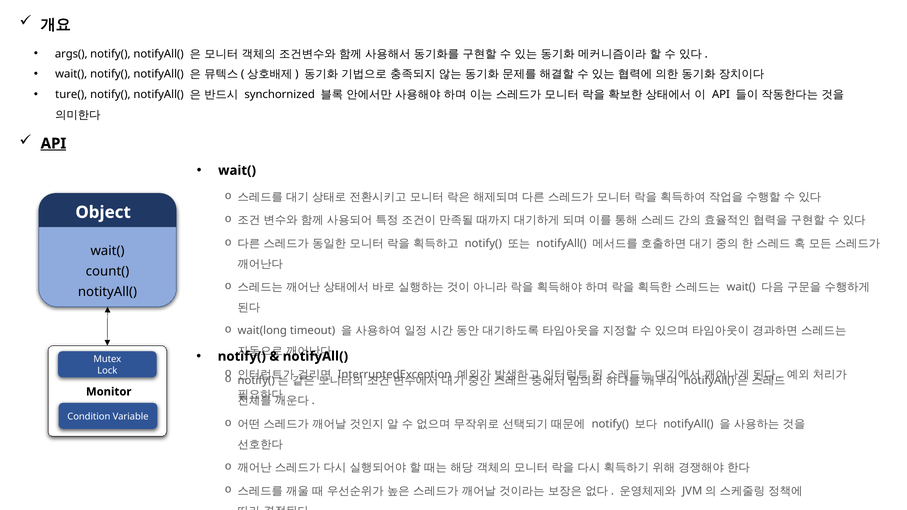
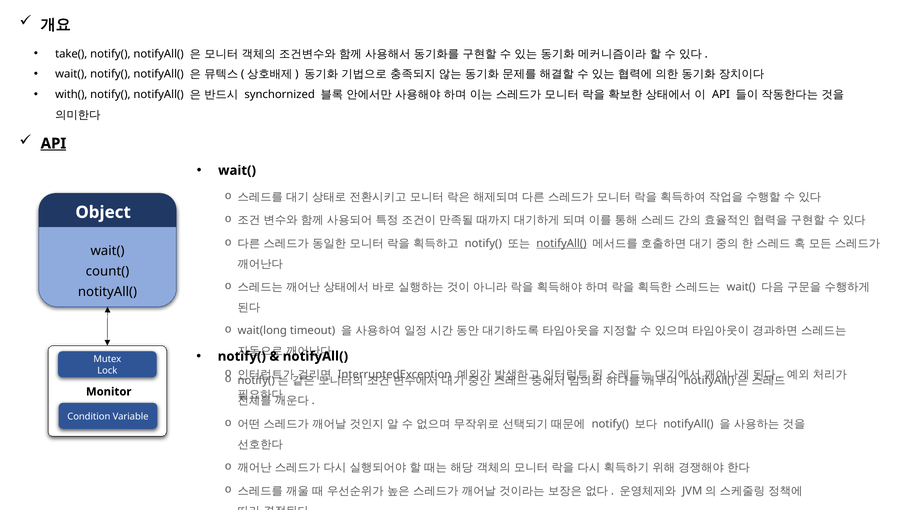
args(: args( -> take(
ture(: ture( -> with(
notifyAll( at (561, 243) underline: none -> present
